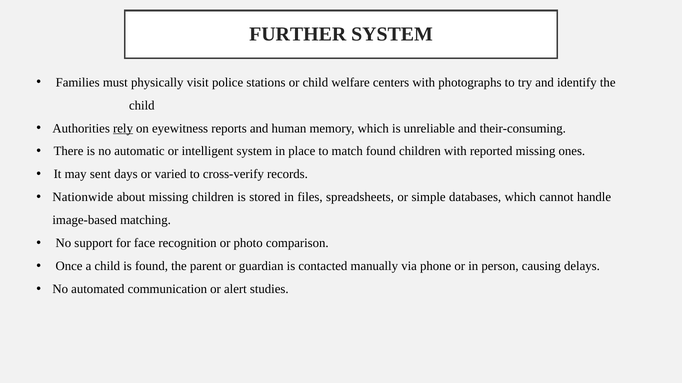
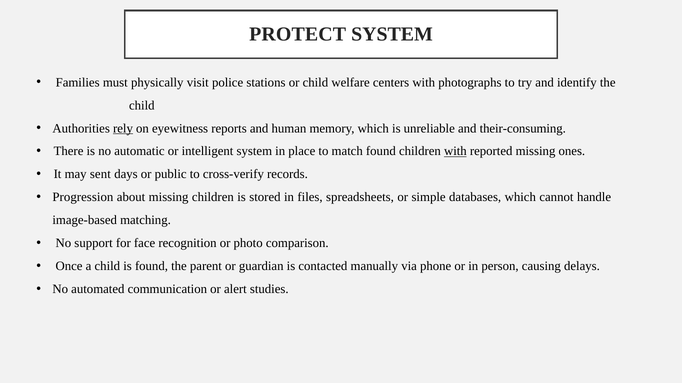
FURTHER: FURTHER -> PROTECT
with at (455, 152) underline: none -> present
varied: varied -> public
Nationwide: Nationwide -> Progression
